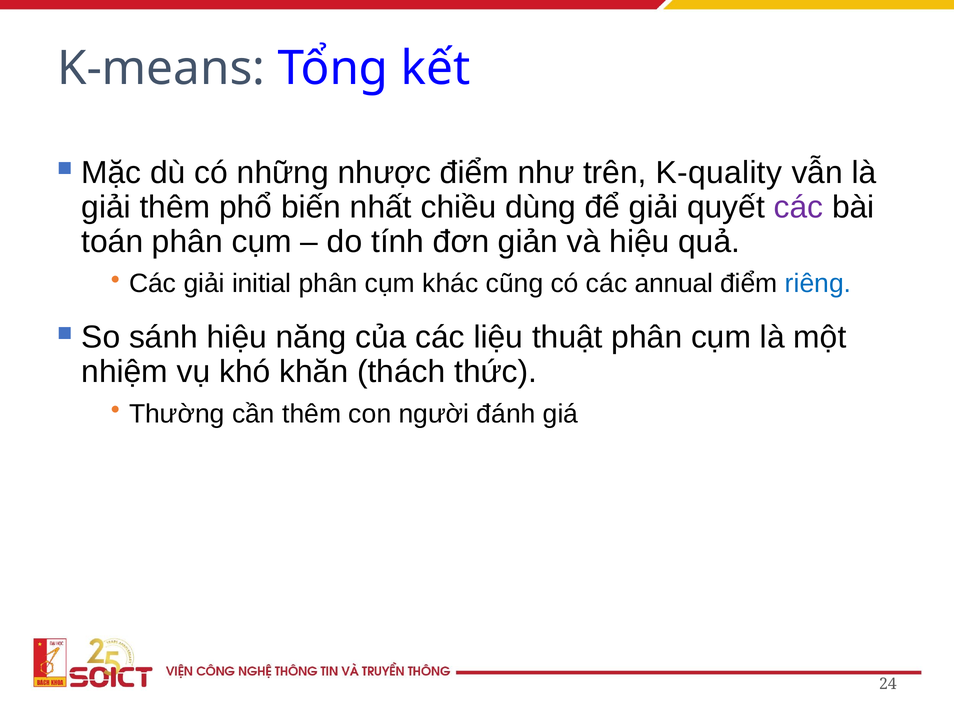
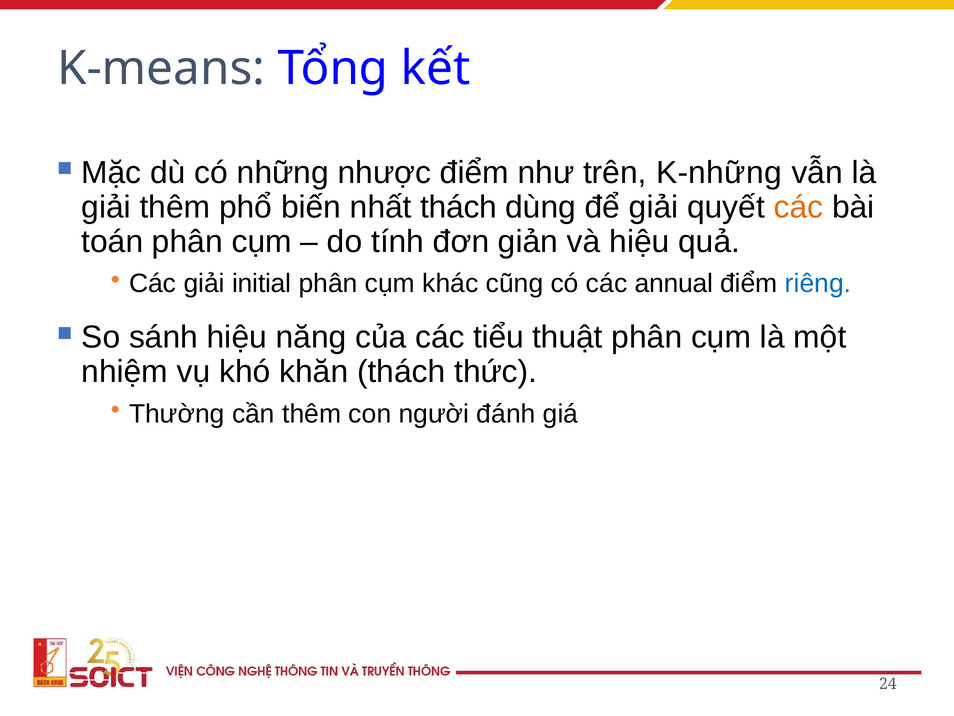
K-quality: K-quality -> K-những
nhất chiều: chiều -> thách
các at (799, 207) colour: purple -> orange
liệu: liệu -> tiểu
